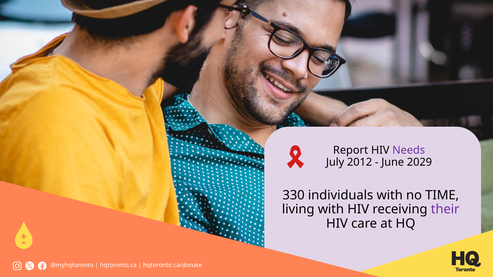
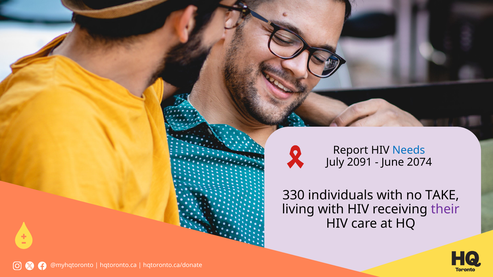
Needs colour: purple -> blue
2012: 2012 -> 2091
2029: 2029 -> 2074
TIME: TIME -> TAKE
